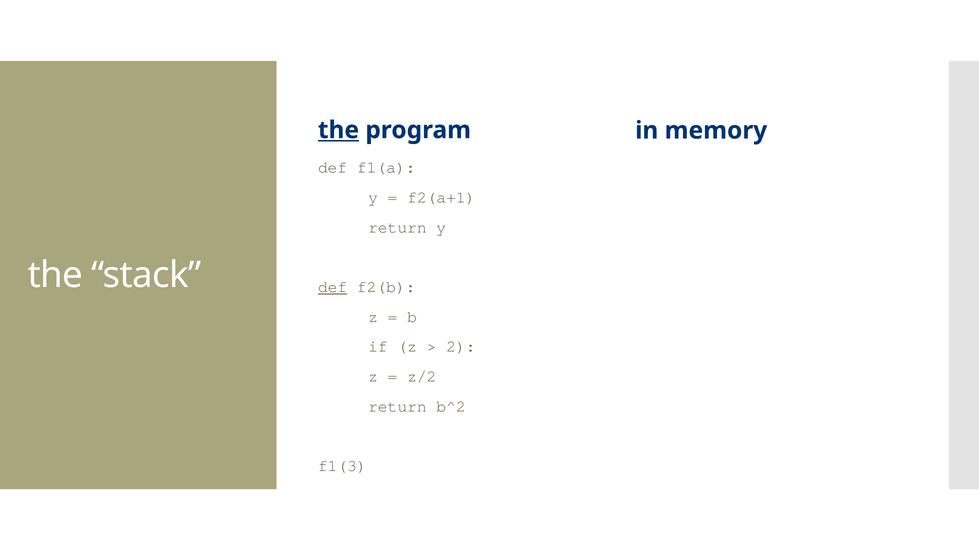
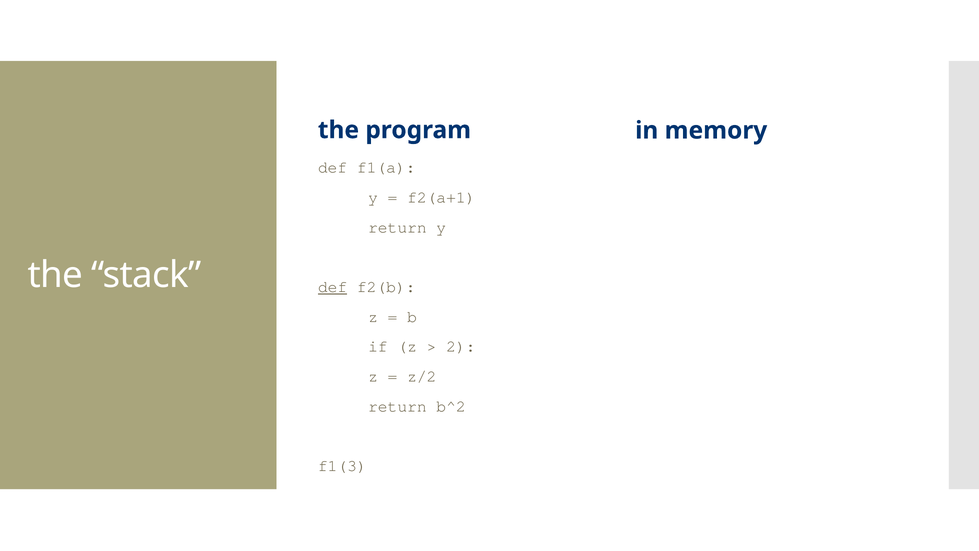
the at (338, 130) underline: present -> none
